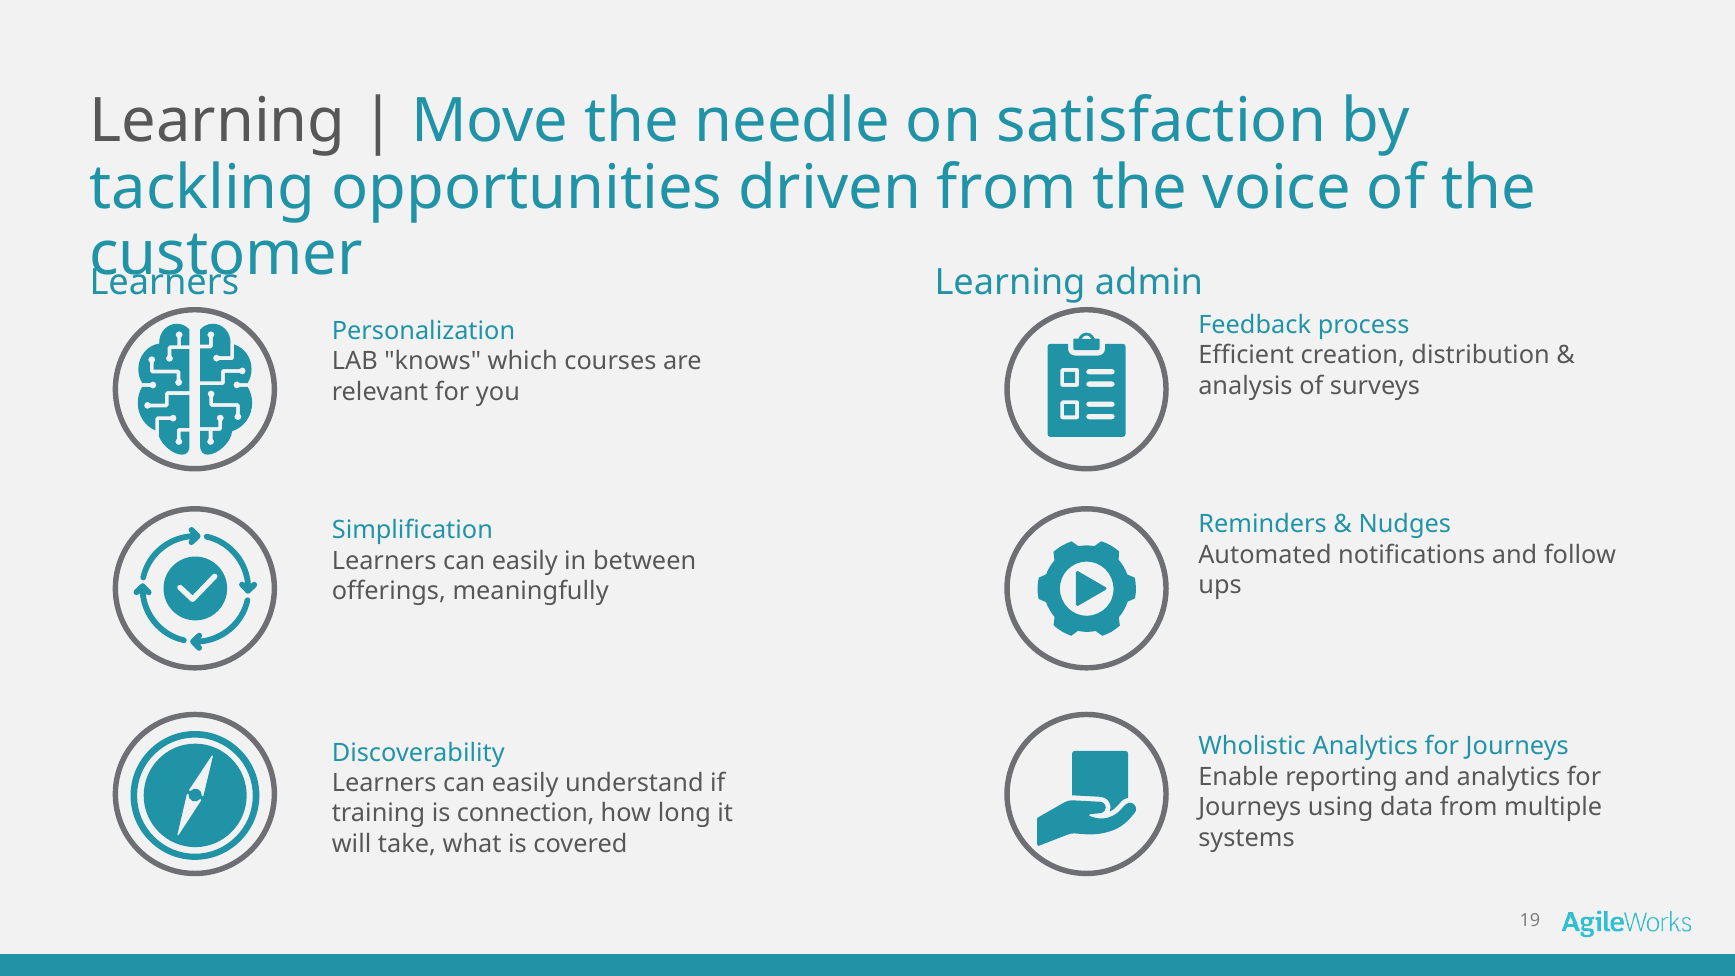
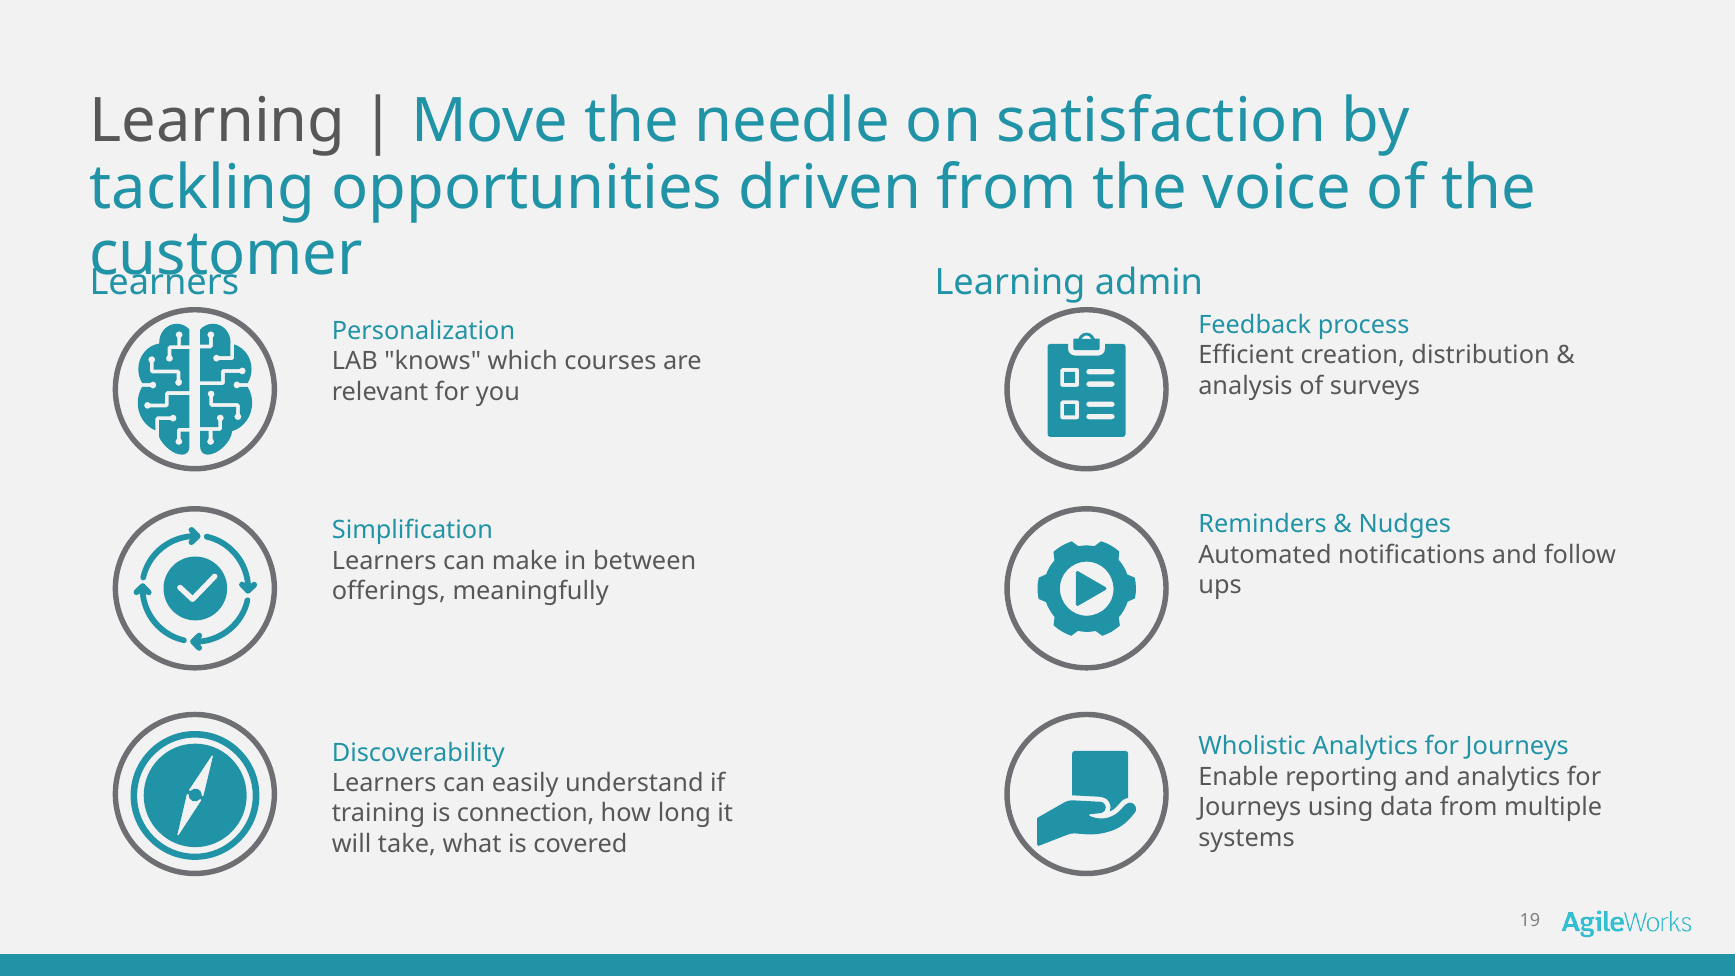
easily at (525, 561): easily -> make
